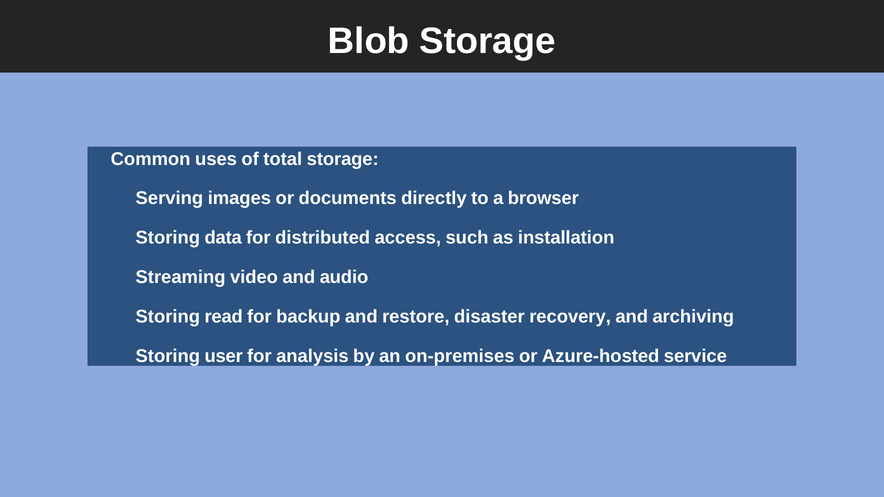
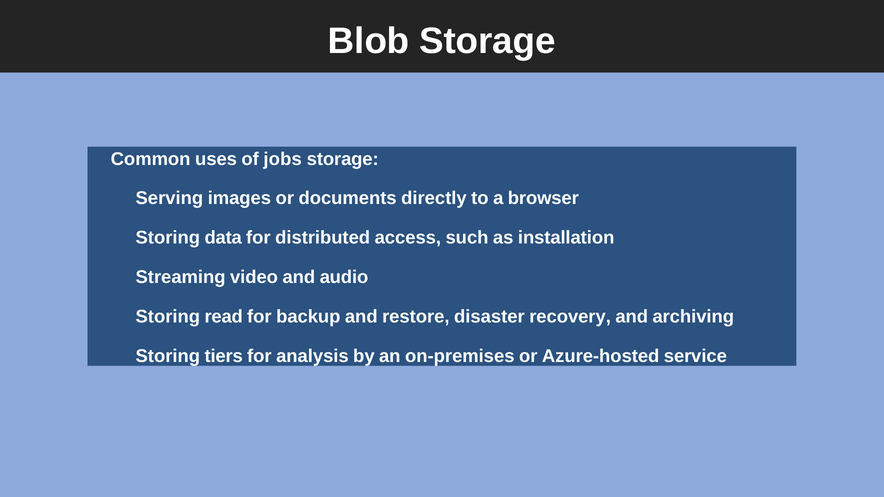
total: total -> jobs
user: user -> tiers
